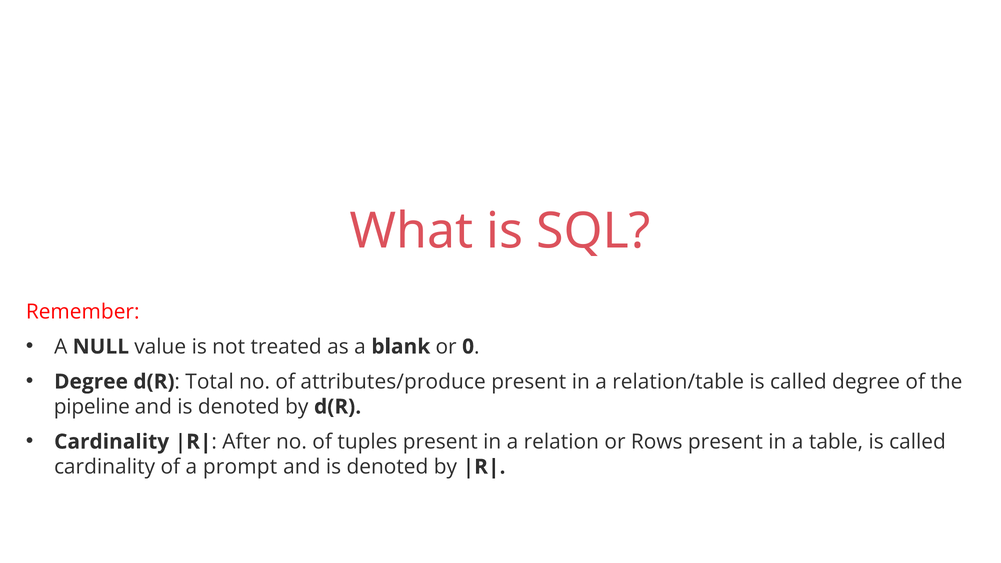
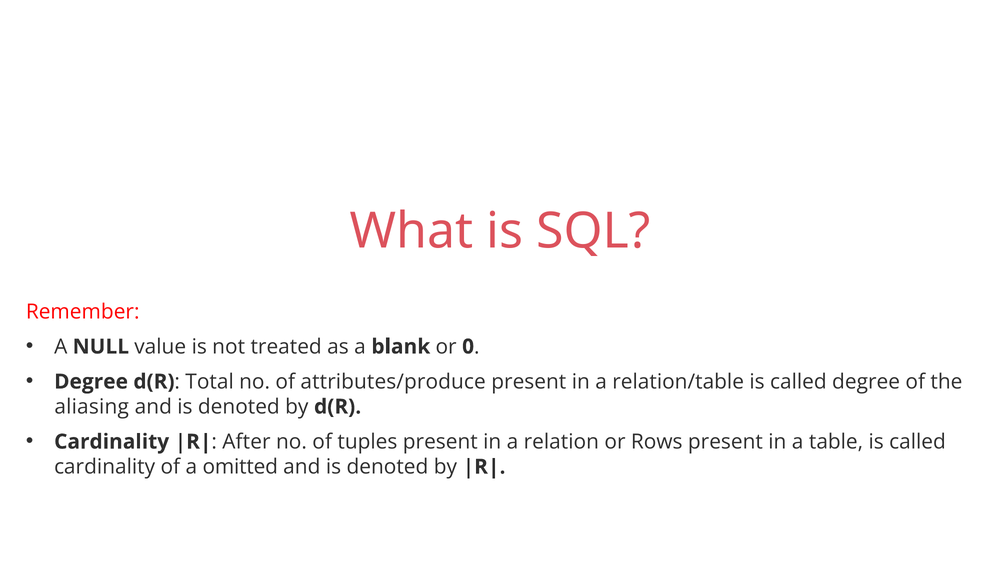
pipeline: pipeline -> aliasing
prompt: prompt -> omitted
